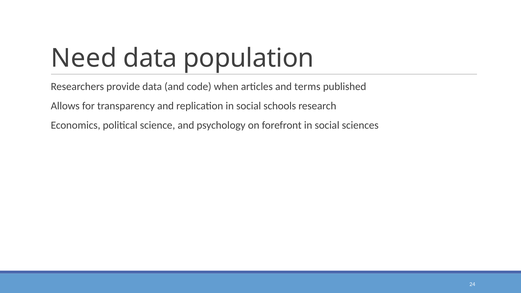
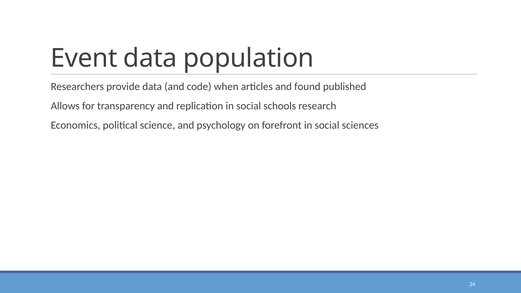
Need: Need -> Event
terms: terms -> found
